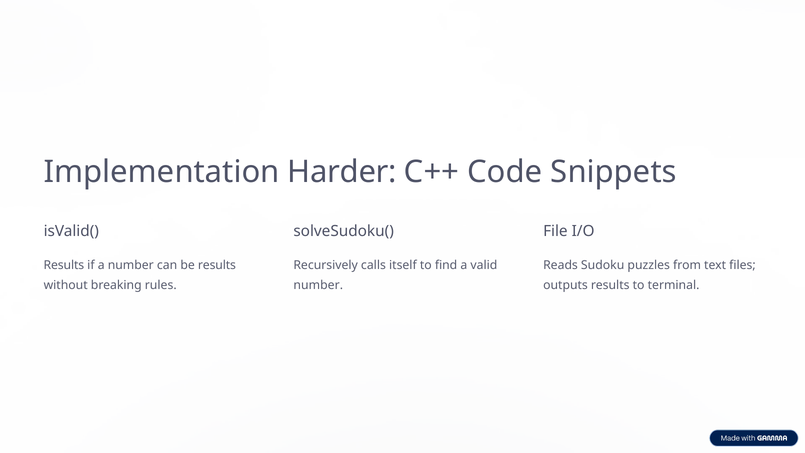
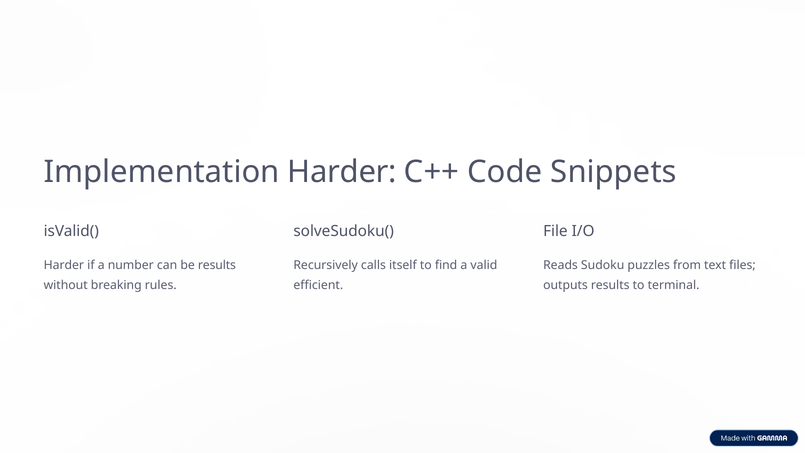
Results at (64, 265): Results -> Harder
number at (318, 285): number -> efficient
